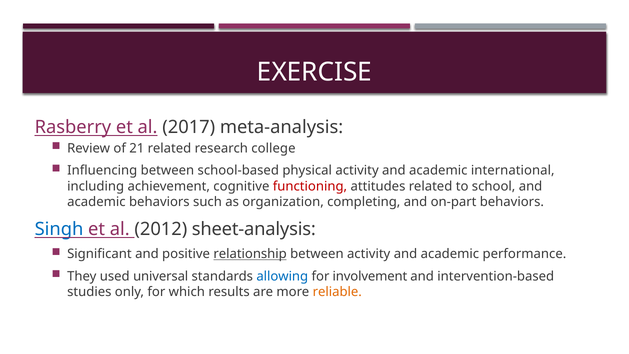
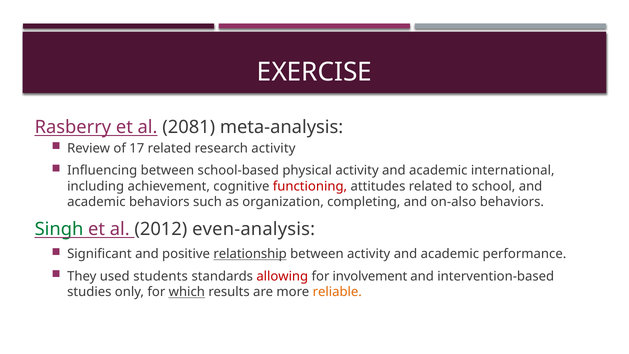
2017: 2017 -> 2081
21: 21 -> 17
research college: college -> activity
on-part: on-part -> on-also
Singh colour: blue -> green
sheet-analysis: sheet-analysis -> even-analysis
universal: universal -> students
allowing colour: blue -> red
which underline: none -> present
